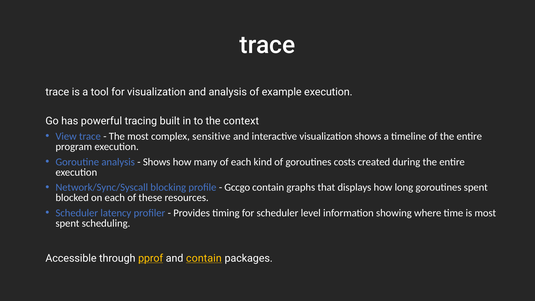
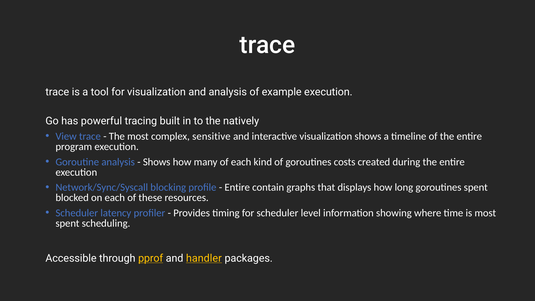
context: context -> natively
Gccgo at (237, 187): Gccgo -> Entire
and contain: contain -> handler
